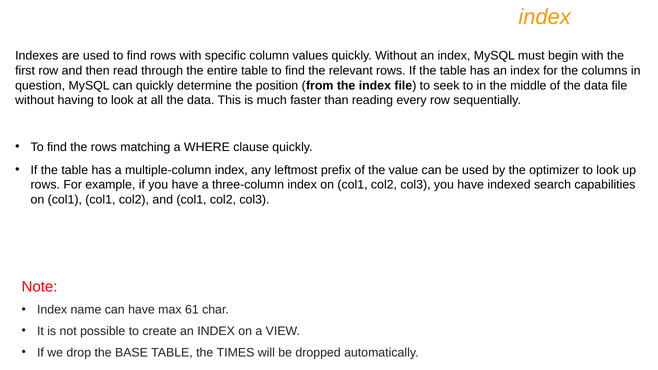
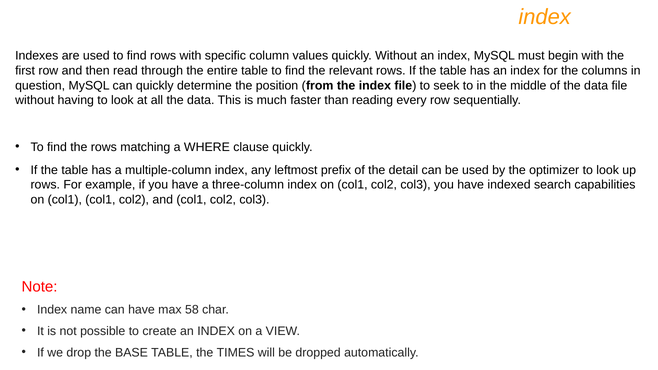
value: value -> detail
61: 61 -> 58
